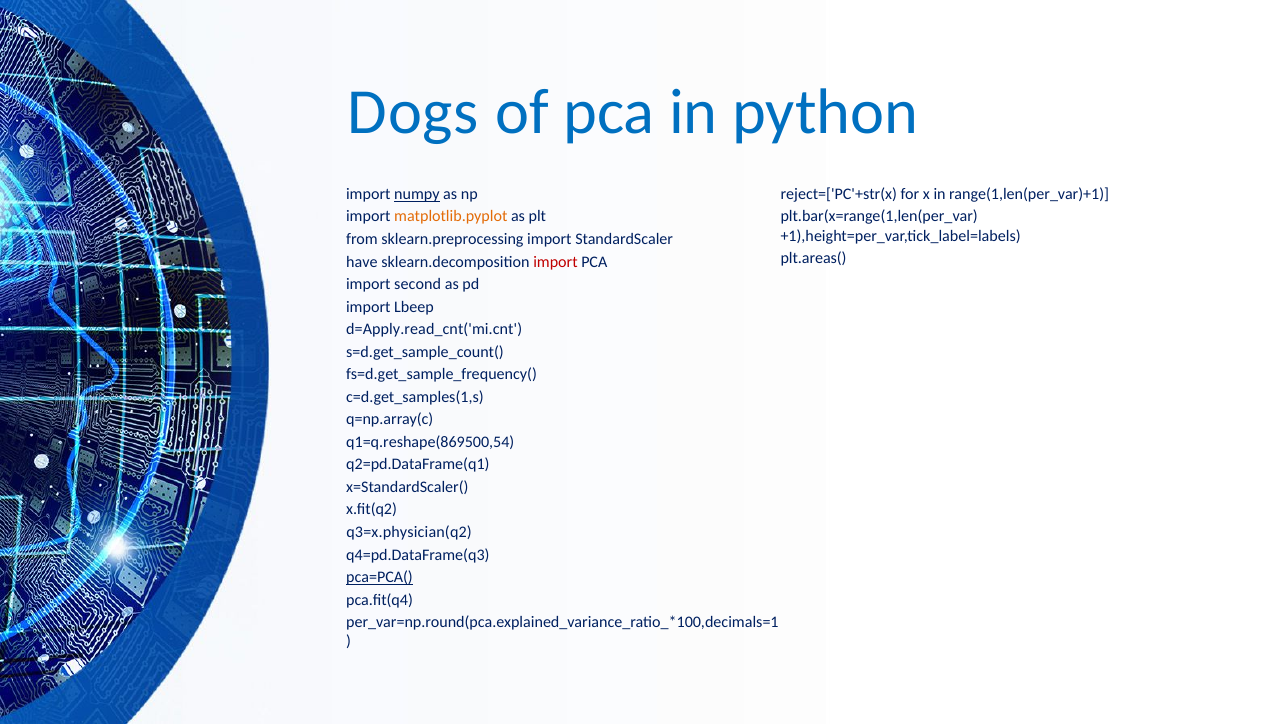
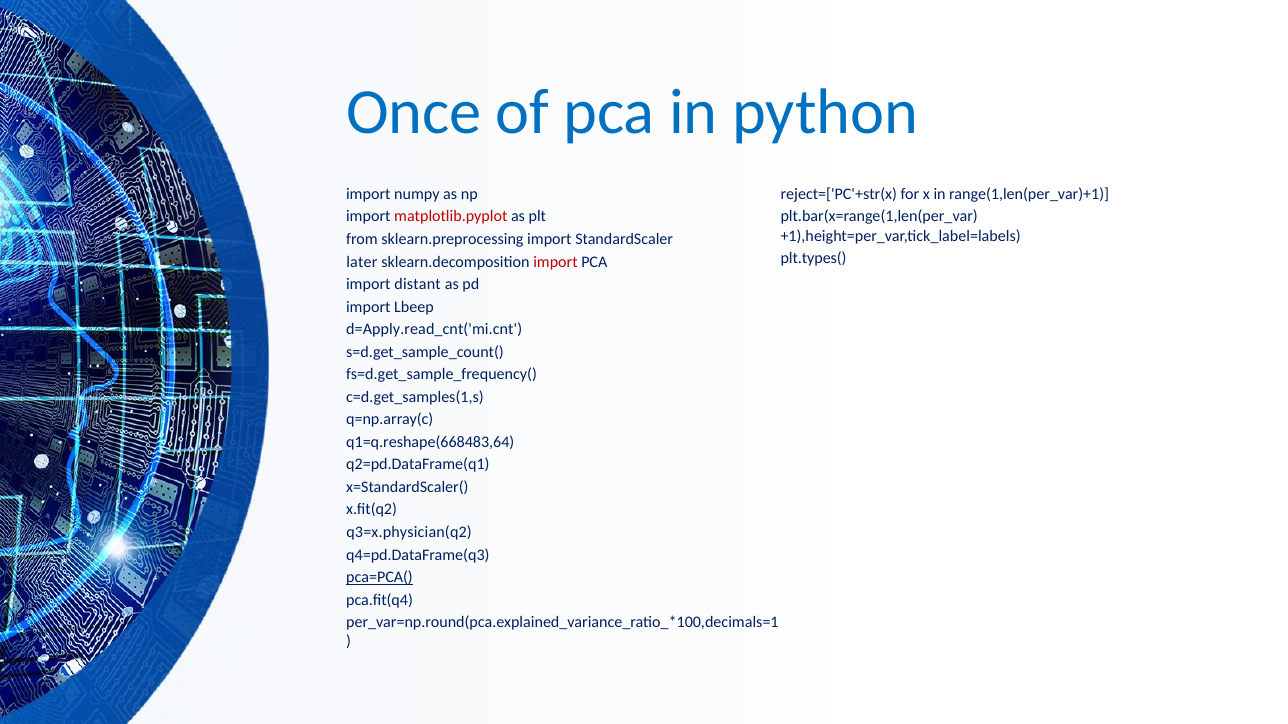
Dogs: Dogs -> Once
numpy underline: present -> none
matplotlib.pyplot colour: orange -> red
plt.areas(: plt.areas( -> plt.types(
have: have -> later
second: second -> distant
q1=q.reshape(869500,54: q1=q.reshape(869500,54 -> q1=q.reshape(668483,64
